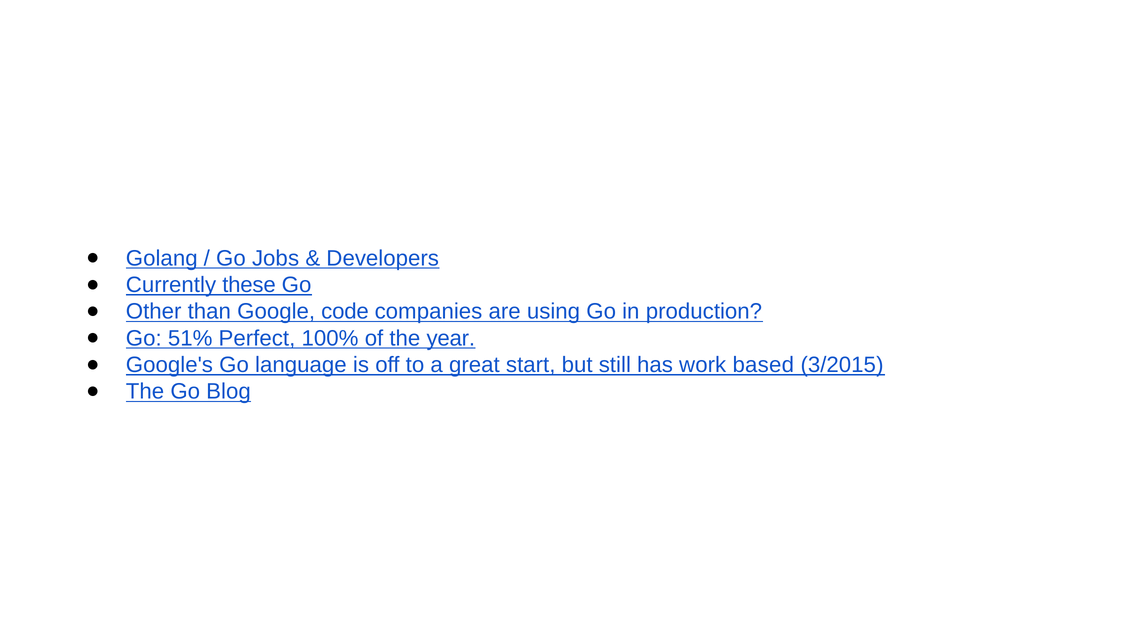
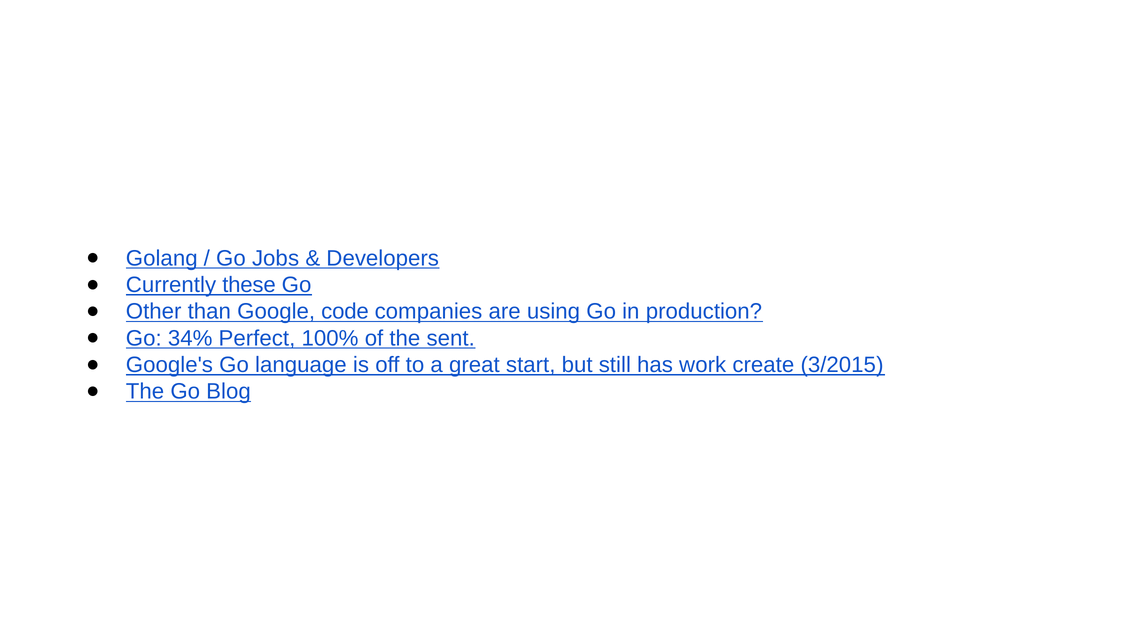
51%: 51% -> 34%
year: year -> sent
based: based -> create
